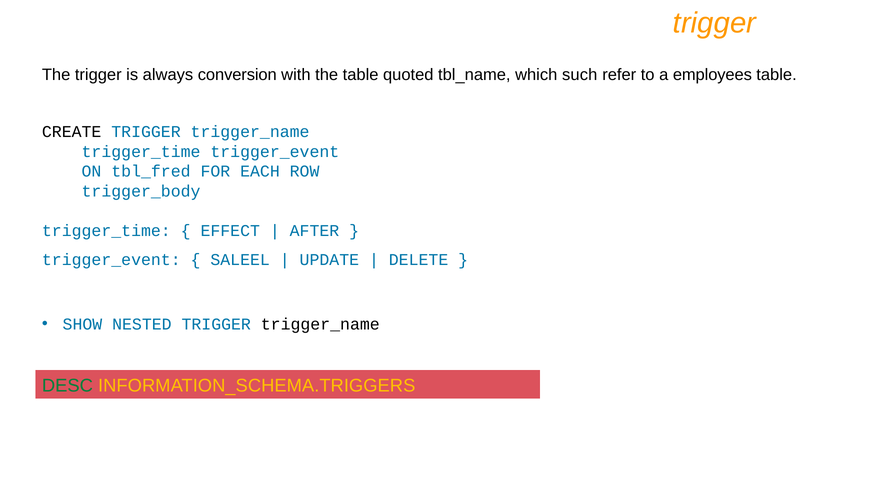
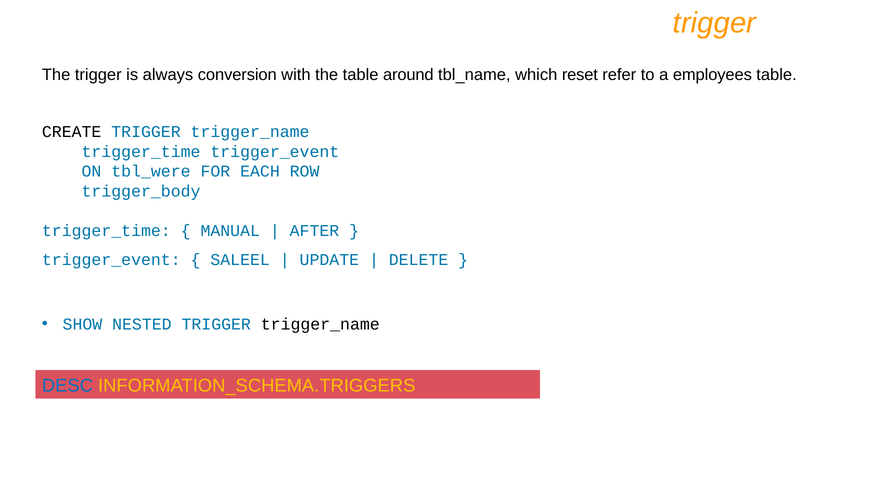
quoted: quoted -> around
such: such -> reset
tbl_fred: tbl_fred -> tbl_were
EFFECT: EFFECT -> MANUAL
DESC colour: green -> blue
